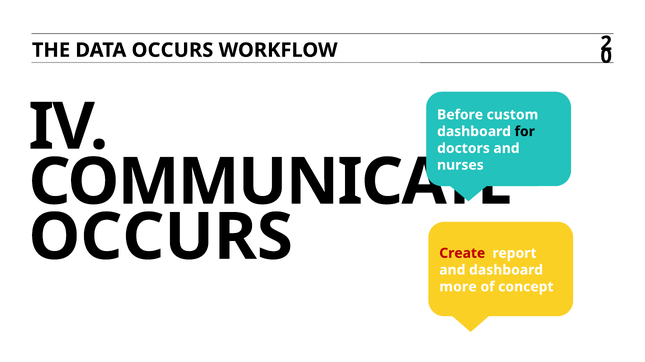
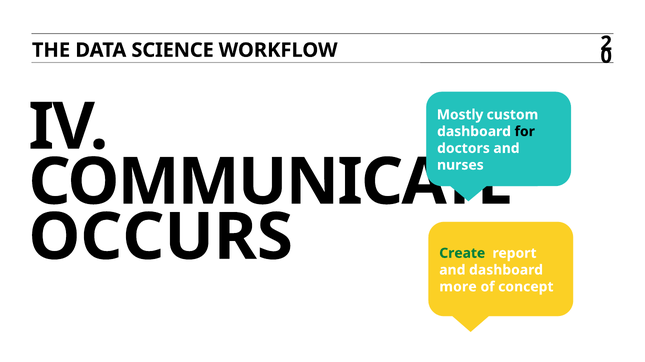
DATA OCCURS: OCCURS -> SCIENCE
Before: Before -> Mostly
Create colour: red -> green
